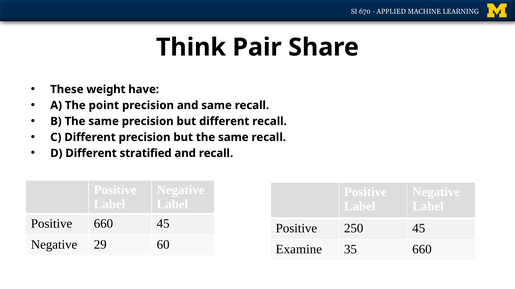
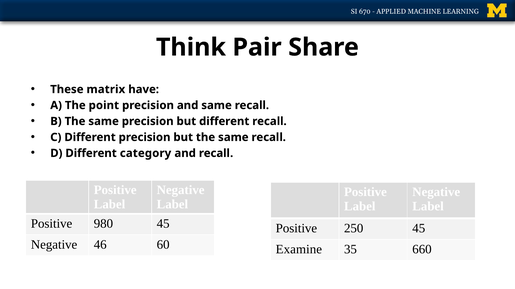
weight: weight -> matrix
stratified: stratified -> category
Positive 660: 660 -> 980
29: 29 -> 46
